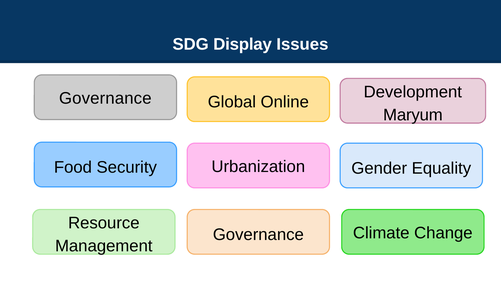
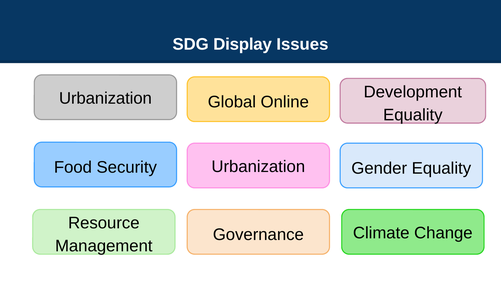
Governance at (105, 98): Governance -> Urbanization
Maryum at (413, 115): Maryum -> Equality
